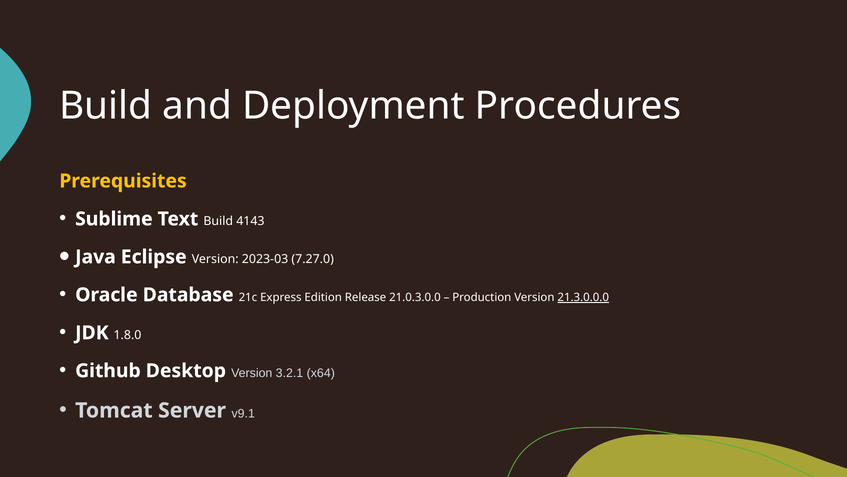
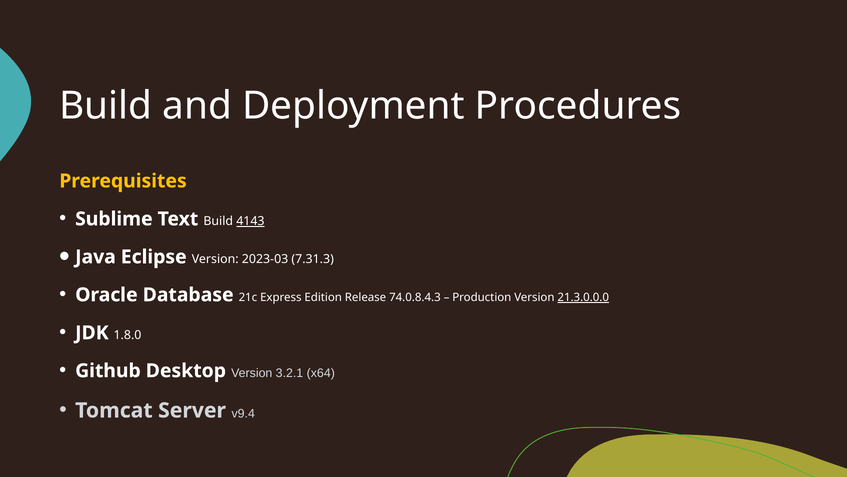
4143 underline: none -> present
7.27.0: 7.27.0 -> 7.31.3
21.0.3.0.0: 21.0.3.0.0 -> 74.0.8.4.3
v9.1: v9.1 -> v9.4
